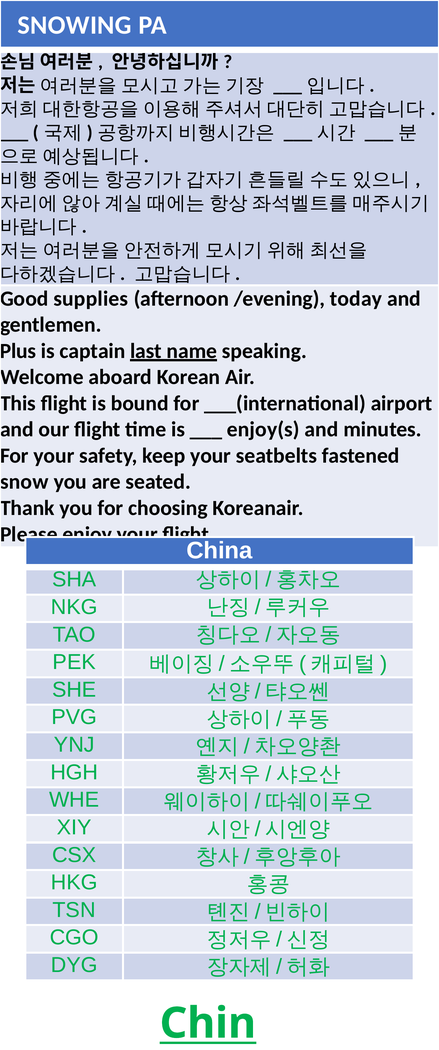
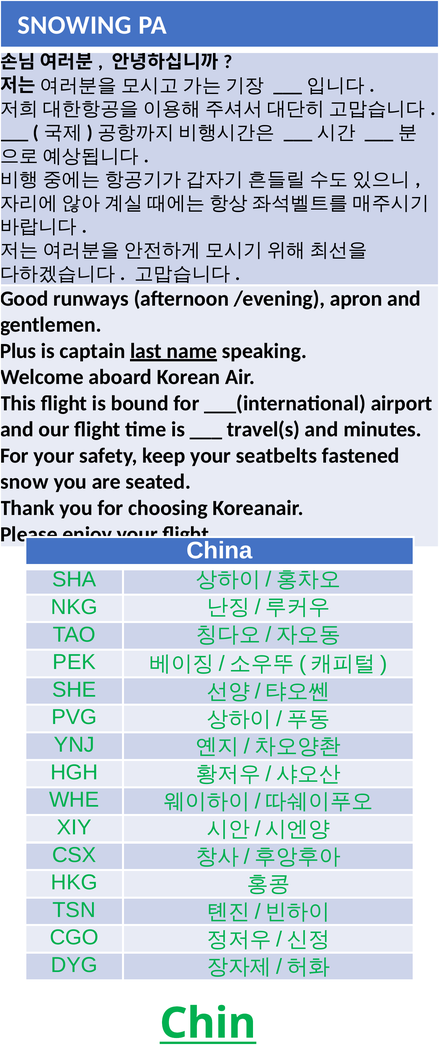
supplies: supplies -> runways
today: today -> apron
enjoy(s: enjoy(s -> travel(s
